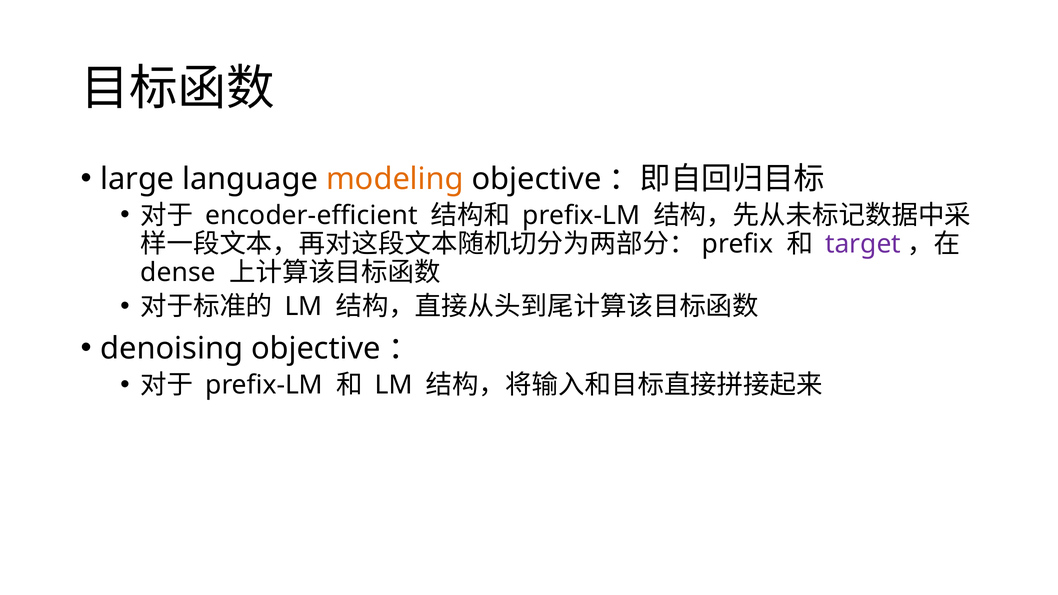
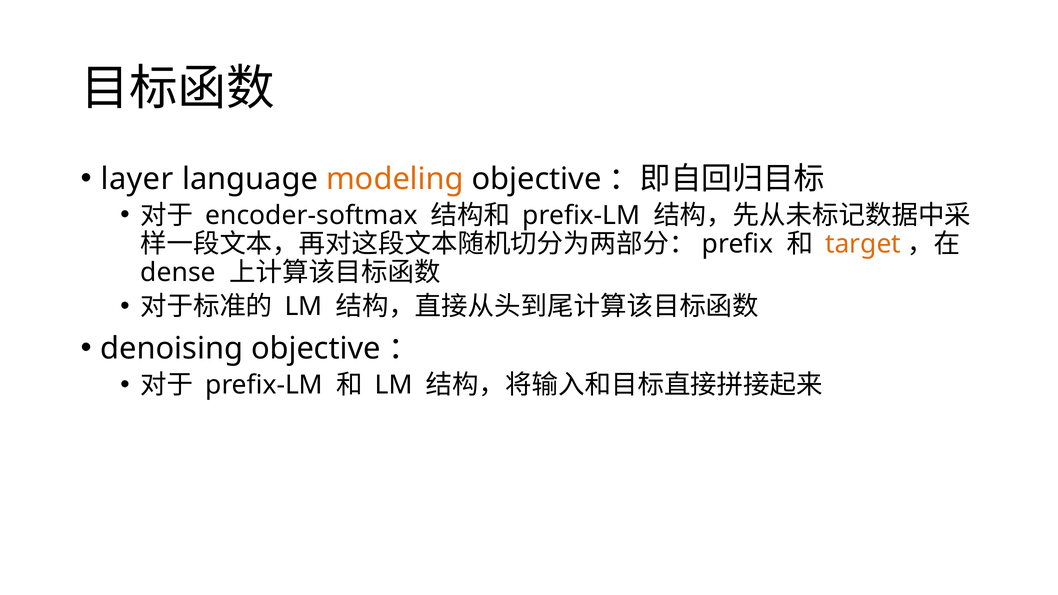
large: large -> layer
encoder-efficient: encoder-efficient -> encoder-softmax
target colour: purple -> orange
